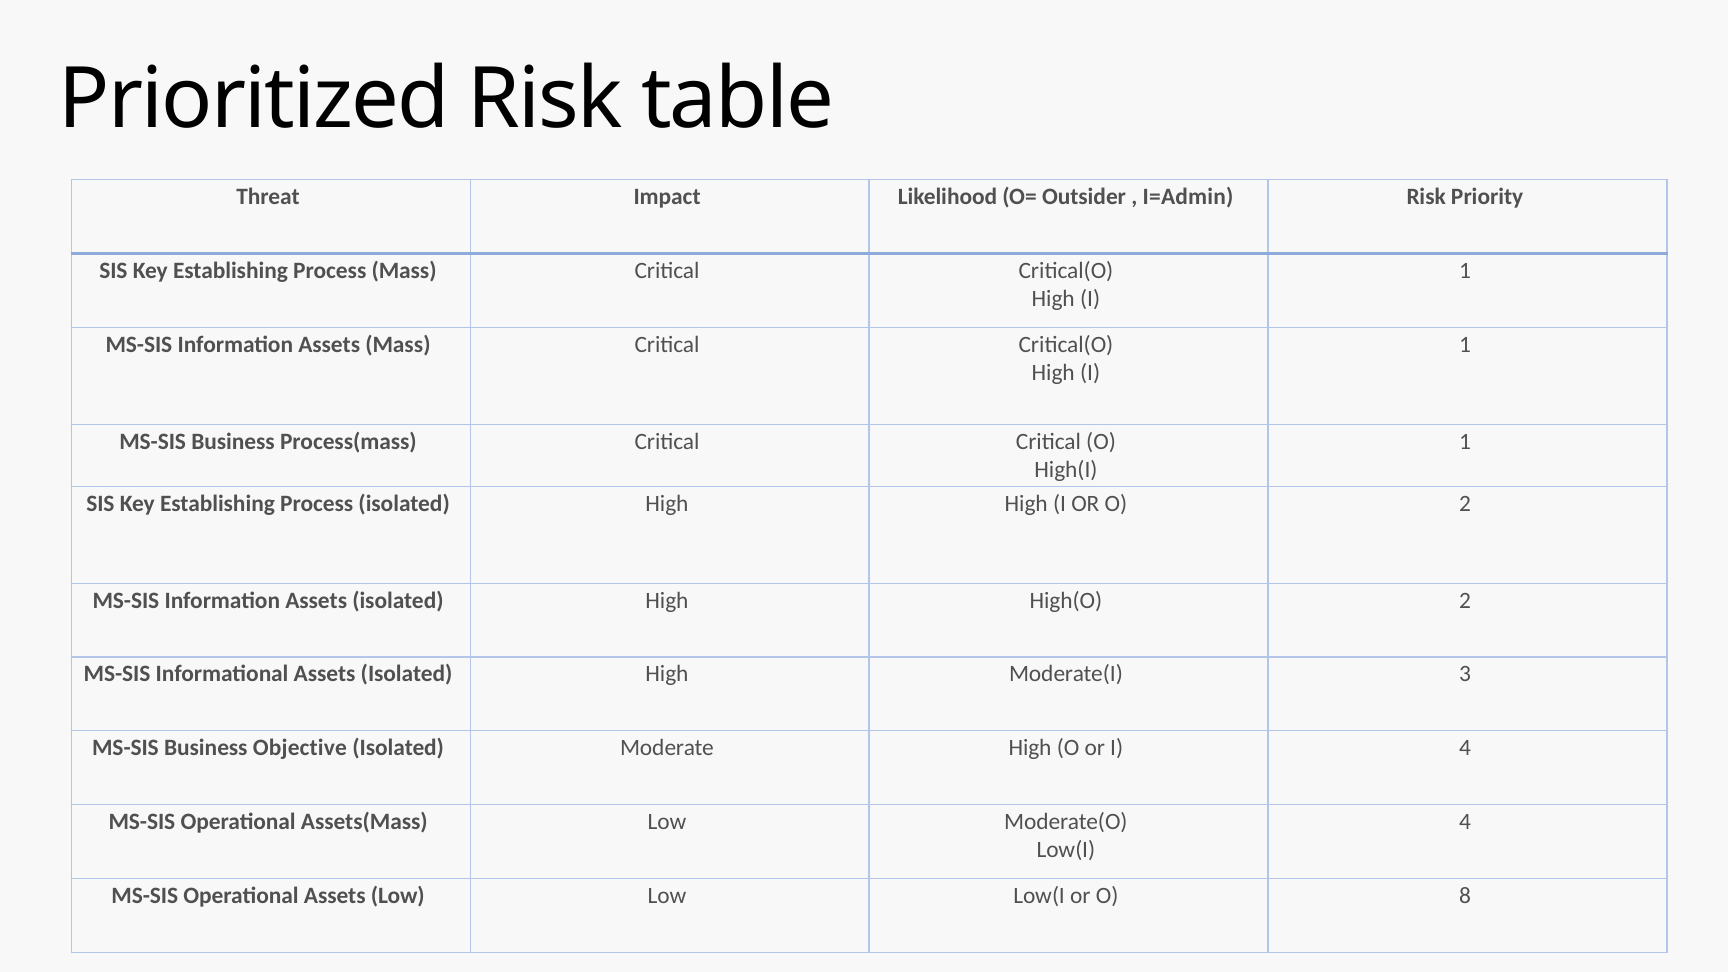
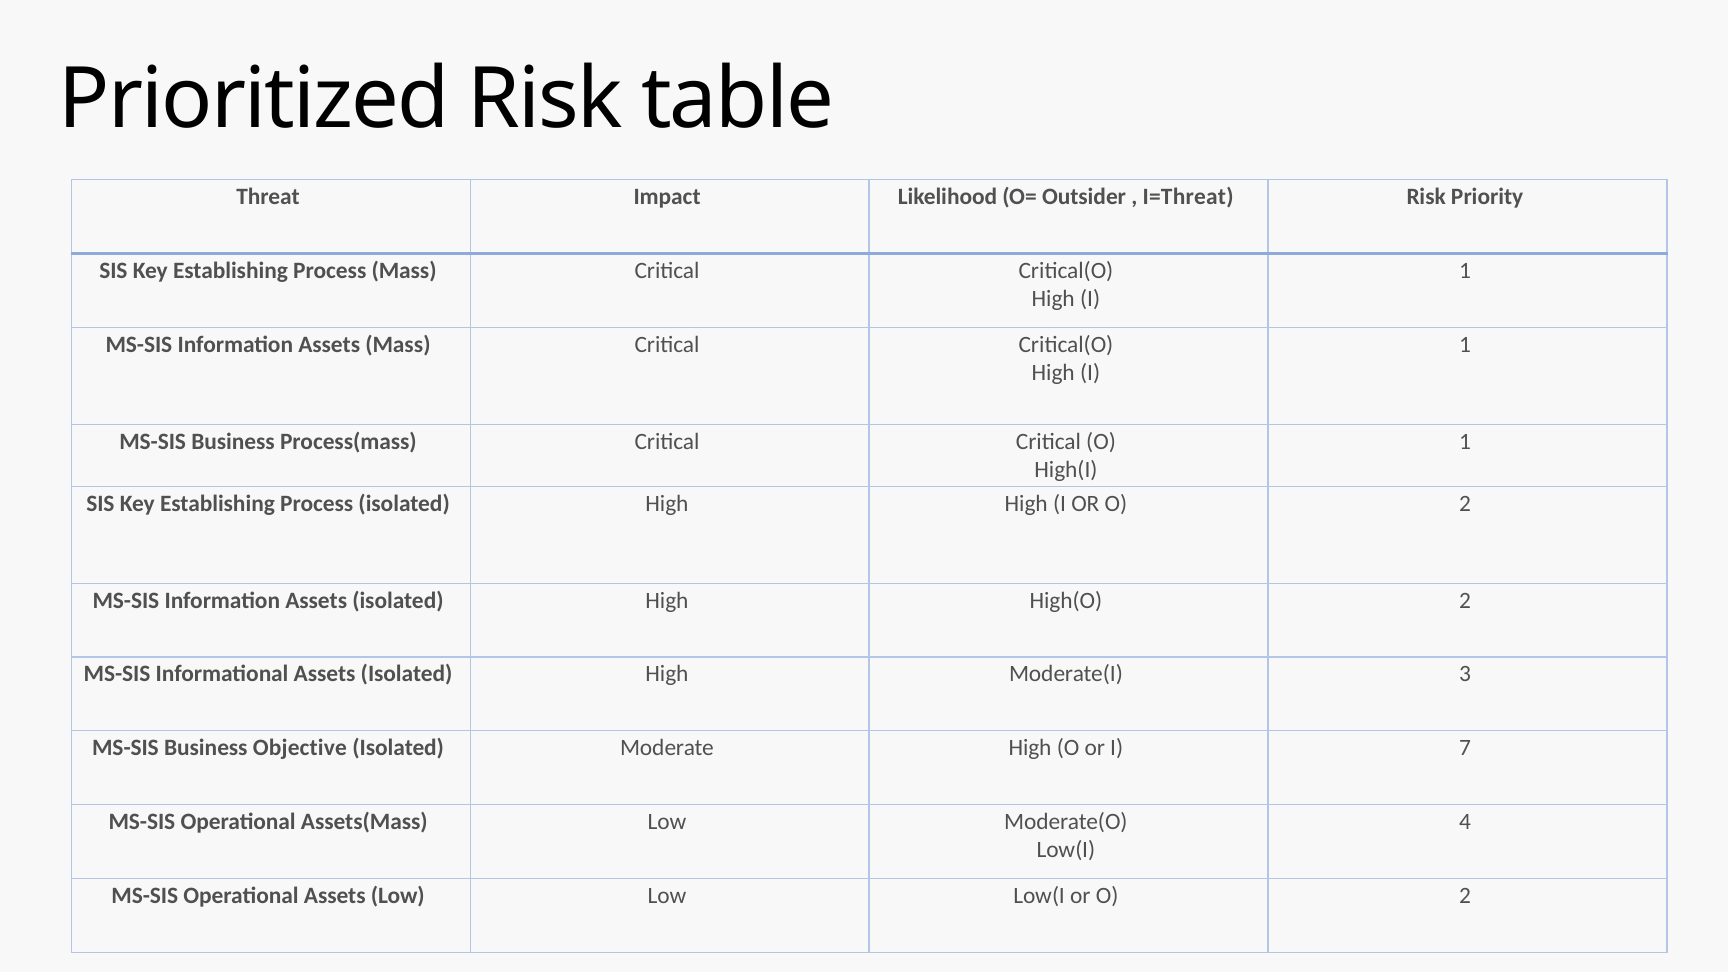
I=Admin: I=Admin -> I=Threat
I 4: 4 -> 7
Low(I or O 8: 8 -> 2
